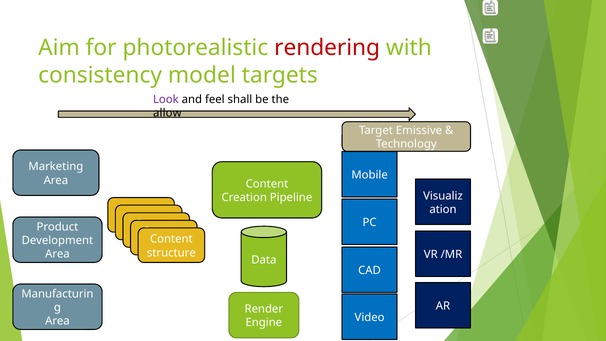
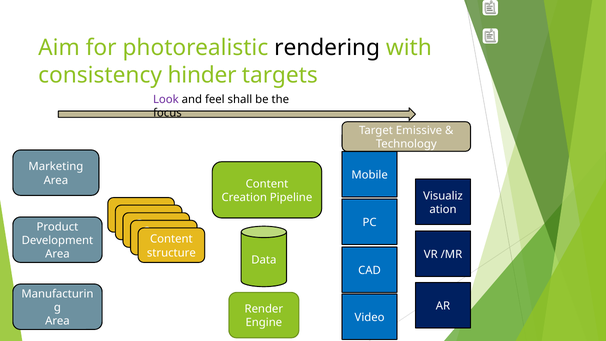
rendering colour: red -> black
model: model -> hinder
allow: allow -> focus
